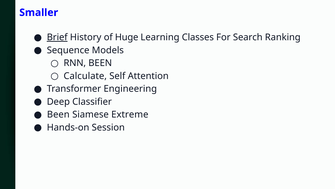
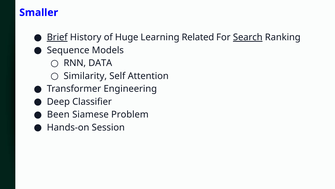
Classes: Classes -> Related
Search underline: none -> present
RNN BEEN: BEEN -> DATA
Calculate: Calculate -> Similarity
Extreme: Extreme -> Problem
